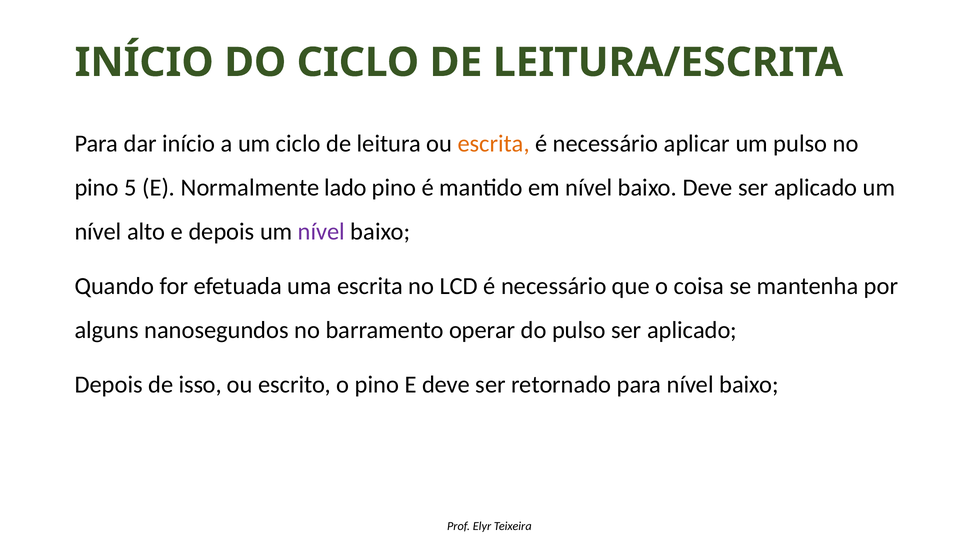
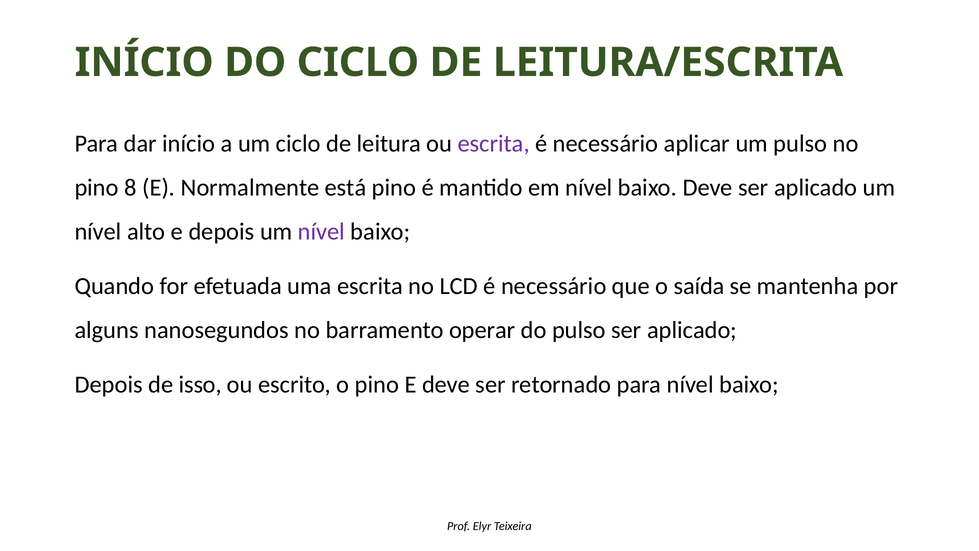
escrita at (494, 144) colour: orange -> purple
5: 5 -> 8
lado: lado -> está
coisa: coisa -> saída
